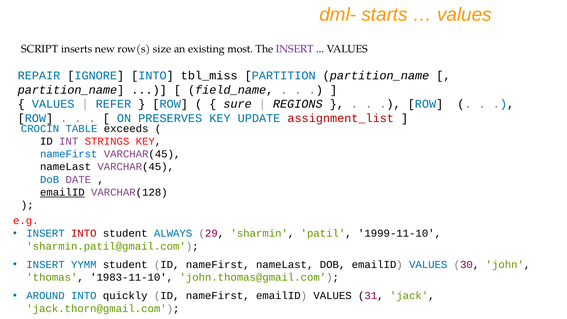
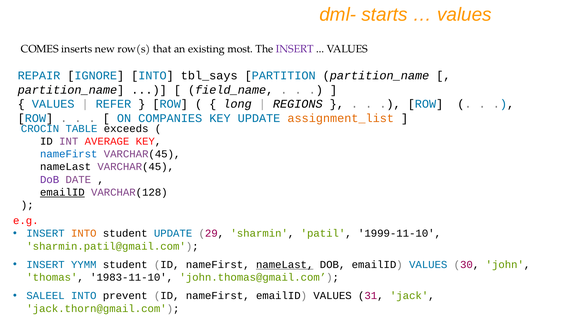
SCRIPT: SCRIPT -> COMES
size: size -> that
tbl_miss: tbl_miss -> tbl_says
sure: sure -> long
PRESERVES: PRESERVES -> COMPANIES
assignment_list colour: red -> orange
STRINGS: STRINGS -> AVERAGE
DoB at (50, 180) colour: blue -> purple
INTO at (84, 233) colour: red -> orange
student ALWAYS: ALWAYS -> UPDATE
nameLast at (285, 265) underline: none -> present
AROUND: AROUND -> SALEEL
quickly: quickly -> prevent
